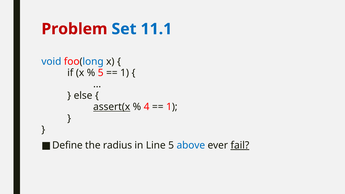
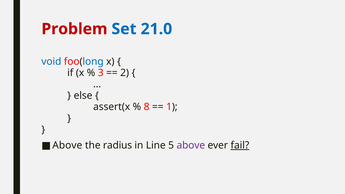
11.1: 11.1 -> 21.0
5 at (101, 73): 5 -> 3
1 at (125, 73): 1 -> 2
assert(x underline: present -> none
4: 4 -> 8
Define at (67, 145): Define -> Above
above at (191, 145) colour: blue -> purple
